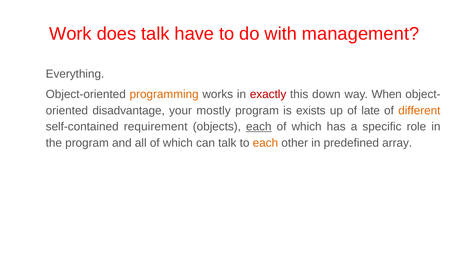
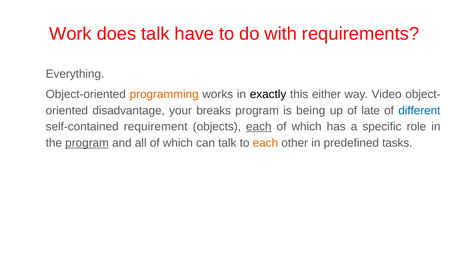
management: management -> requirements
exactly colour: red -> black
down: down -> either
When: When -> Video
mostly: mostly -> breaks
exists: exists -> being
different colour: orange -> blue
program at (87, 143) underline: none -> present
array: array -> tasks
